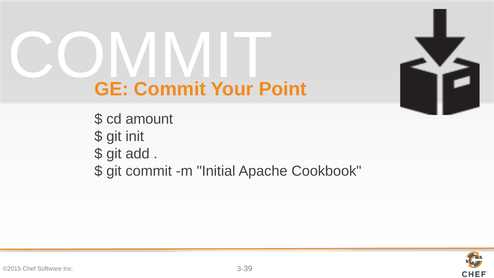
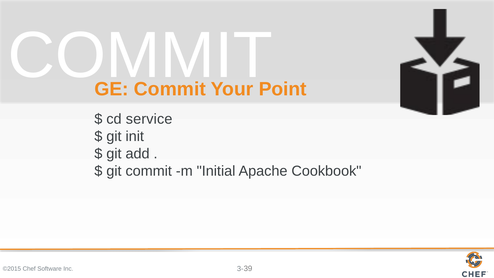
amount: amount -> service
